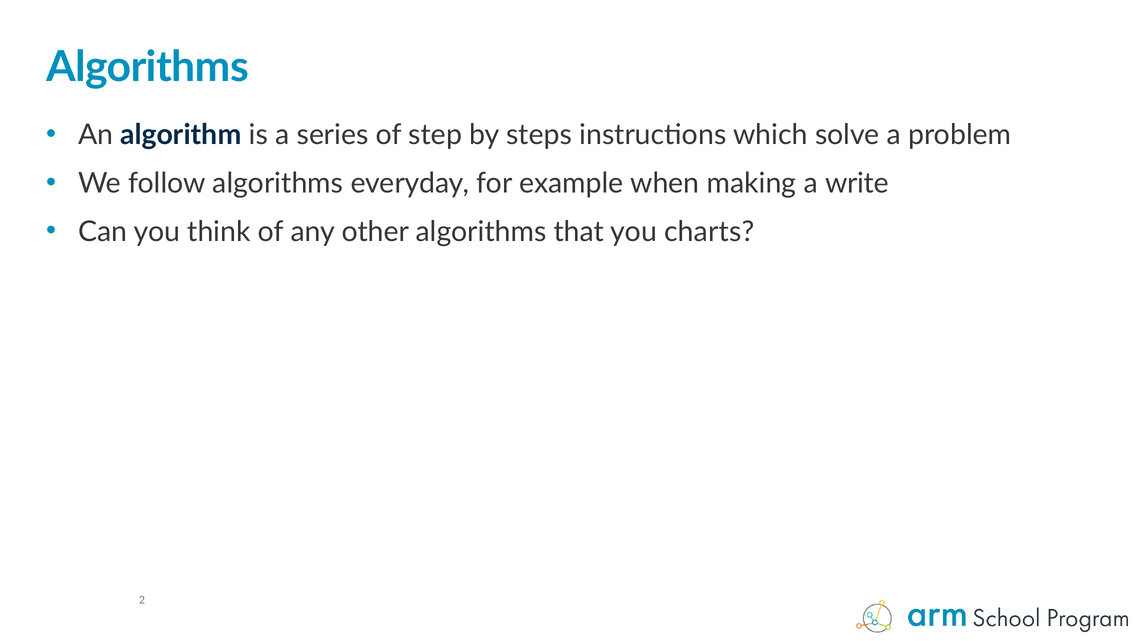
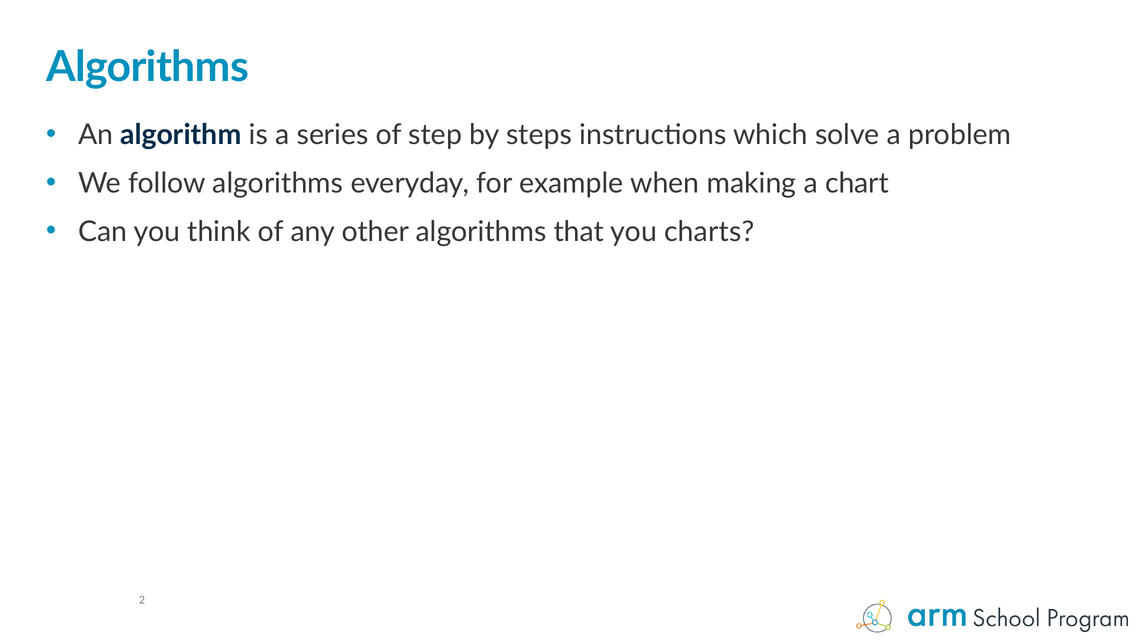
write: write -> chart
